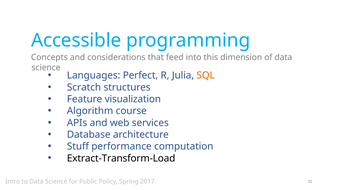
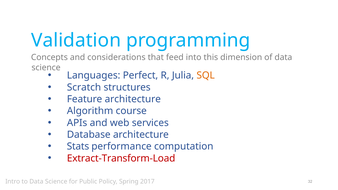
Accessible: Accessible -> Validation
Feature visualization: visualization -> architecture
Stuff: Stuff -> Stats
Extract-Transform-Load colour: black -> red
